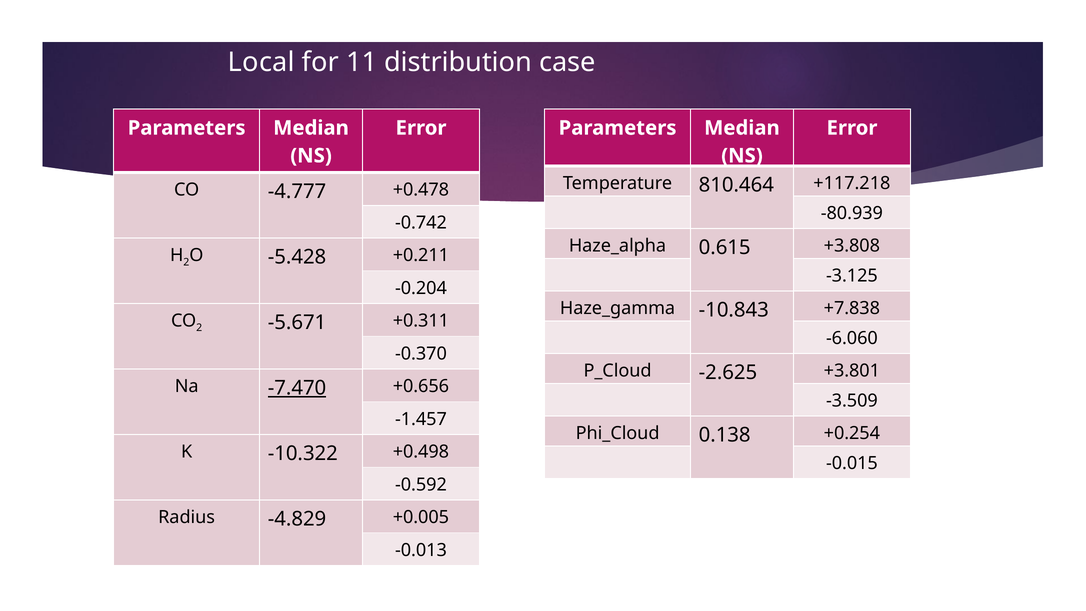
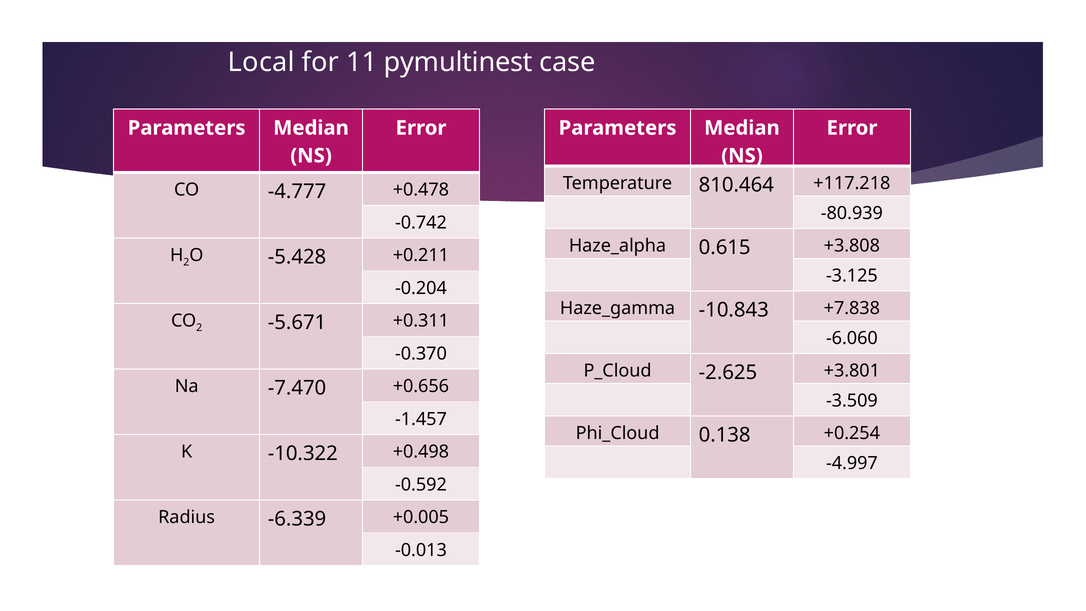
distribution: distribution -> pymultinest
-7.470 underline: present -> none
-0.015: -0.015 -> -4.997
-4.829: -4.829 -> -6.339
